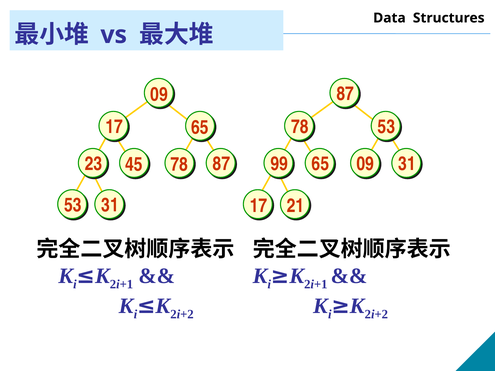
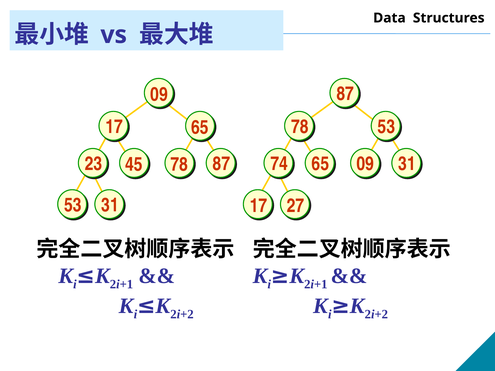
99: 99 -> 74
21: 21 -> 27
